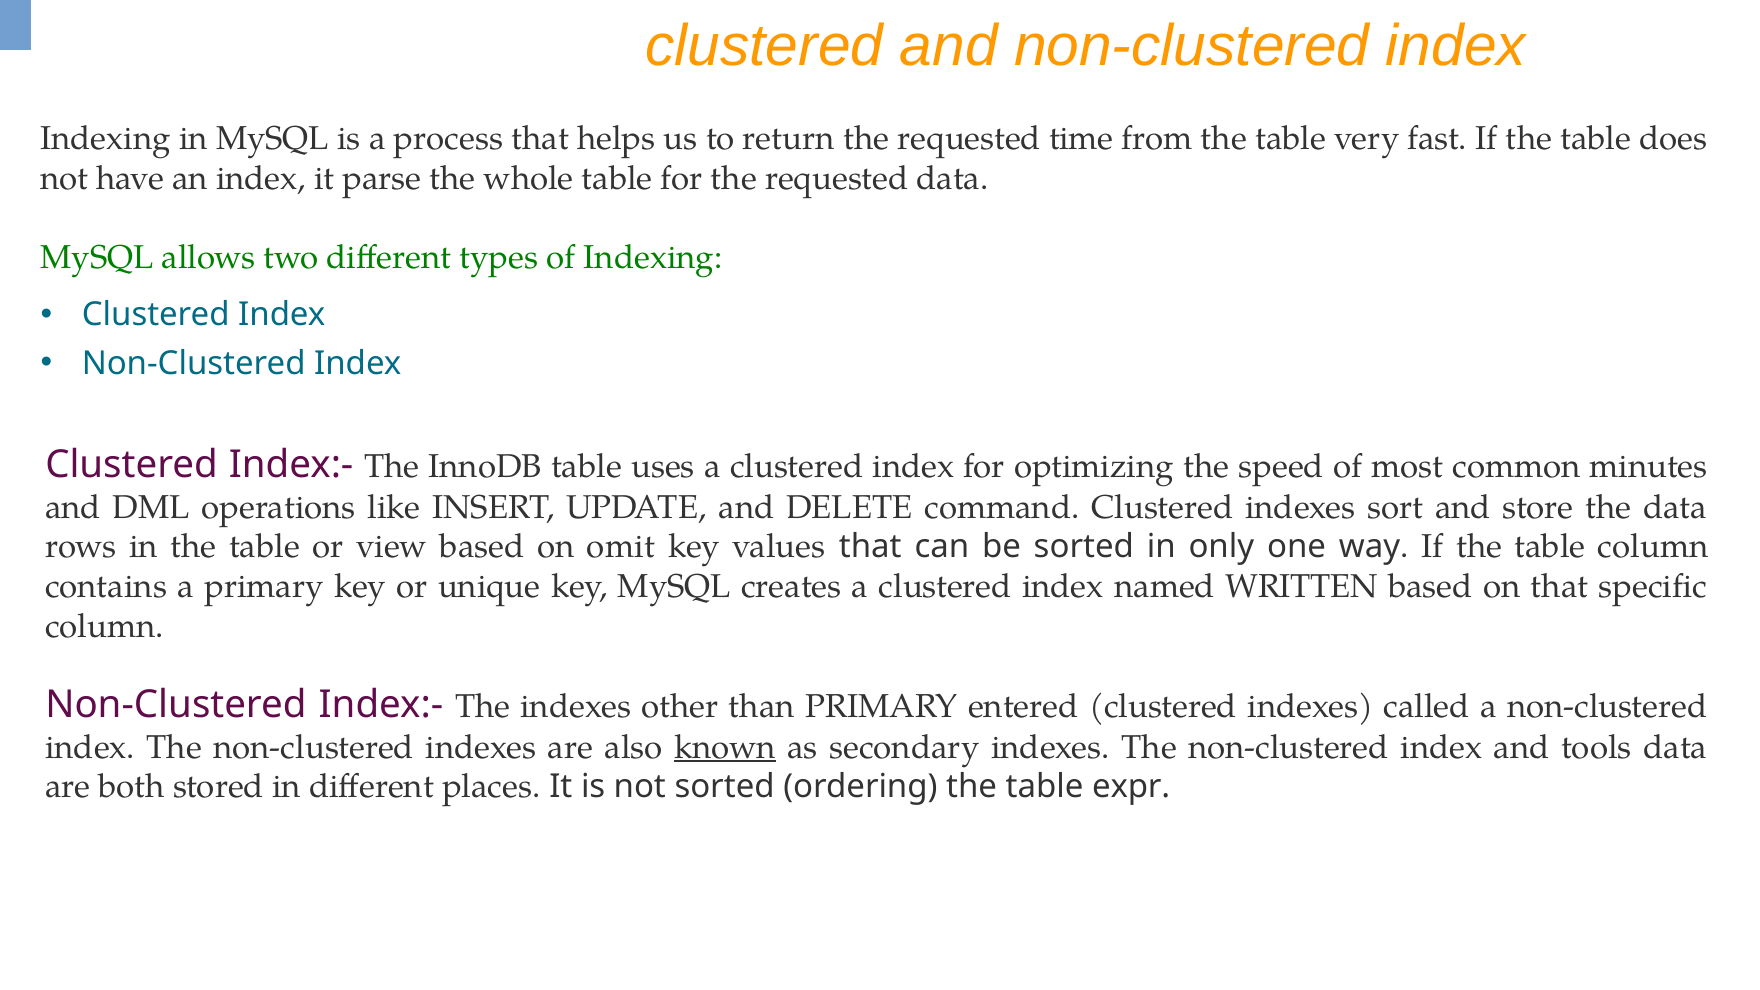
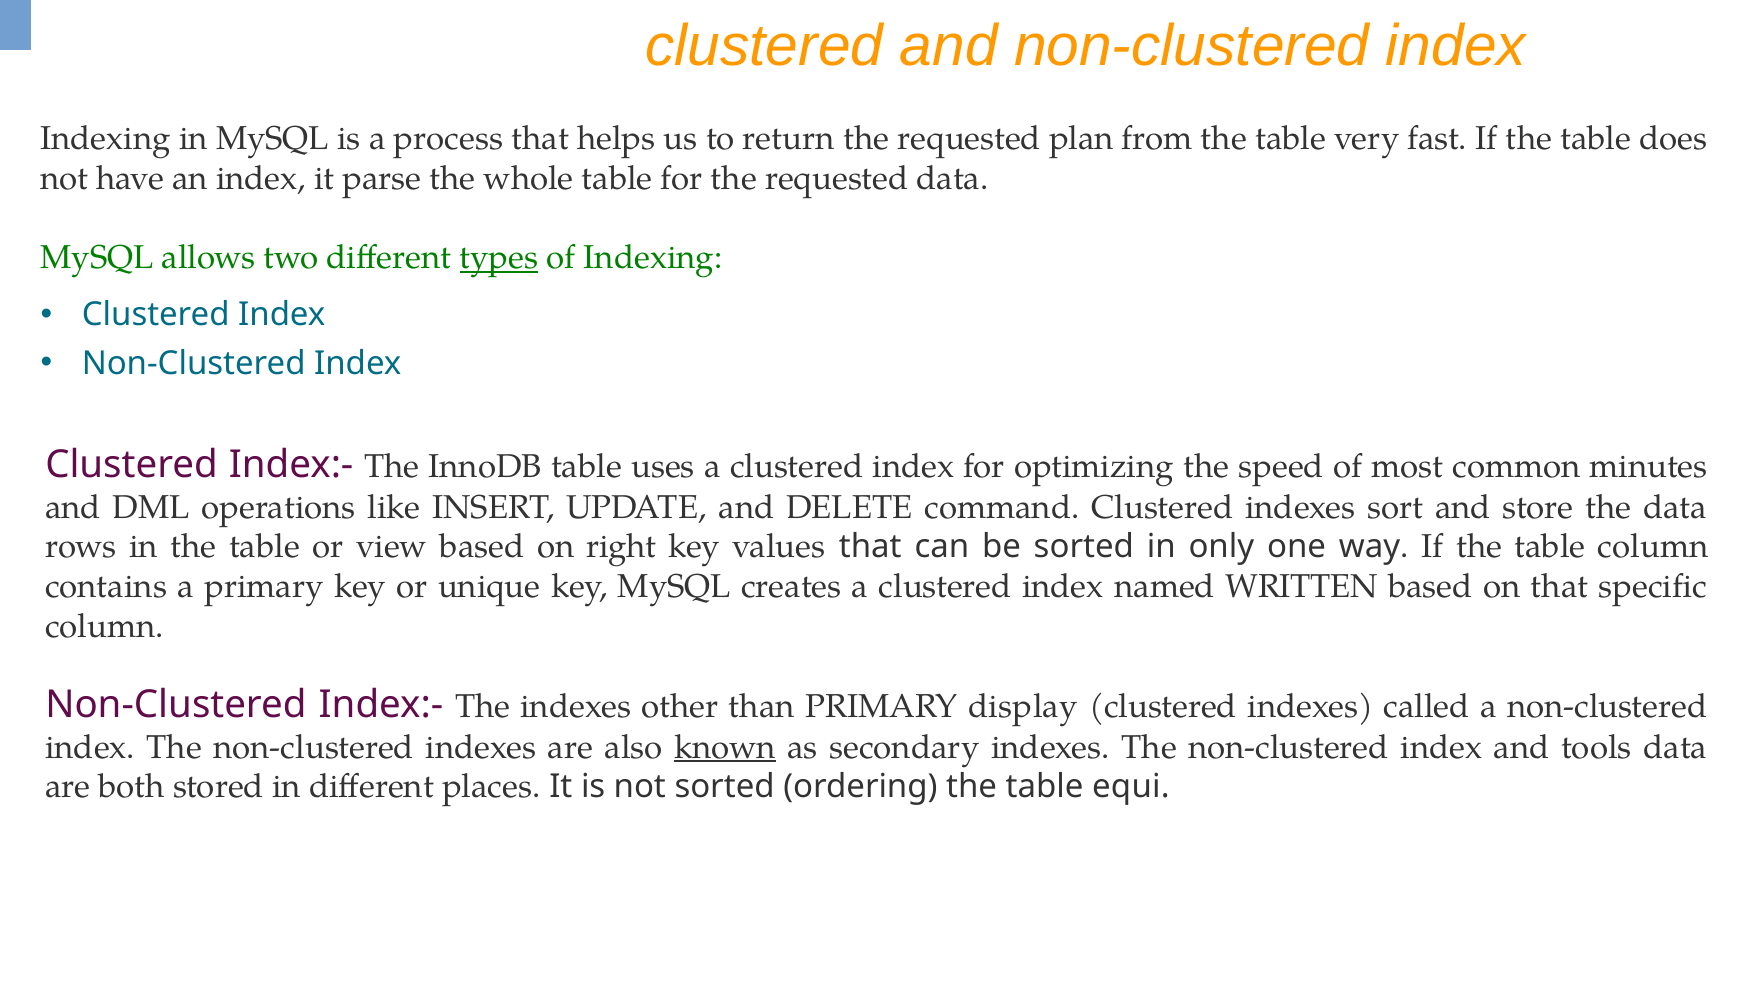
time: time -> plan
types underline: none -> present
omit: omit -> right
entered: entered -> display
expr: expr -> equi
